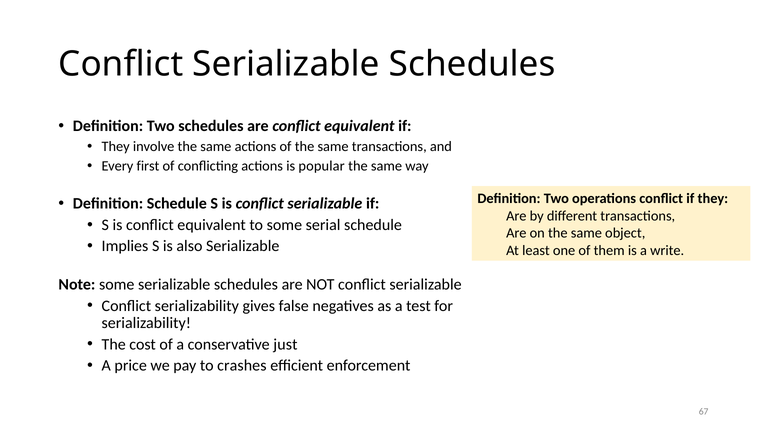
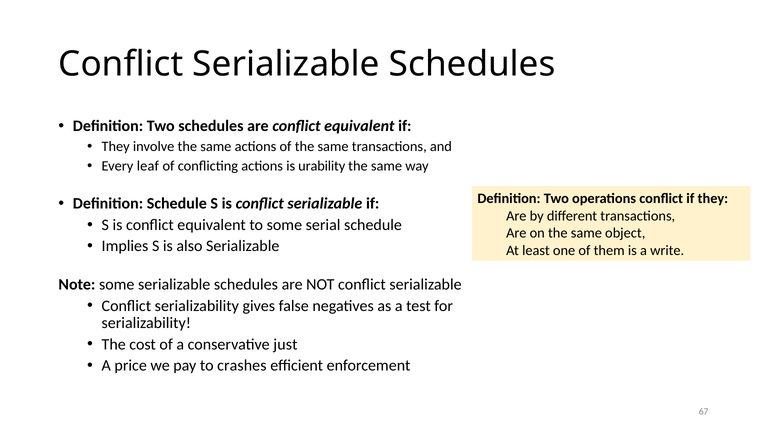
first: first -> leaf
popular: popular -> urability
